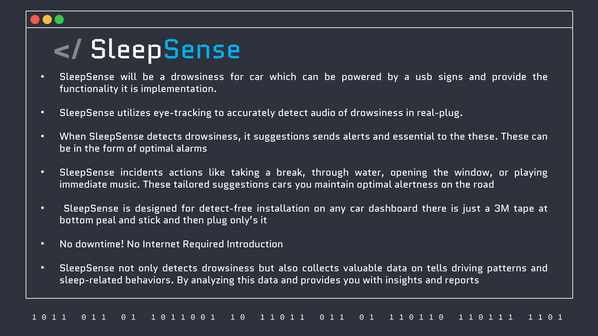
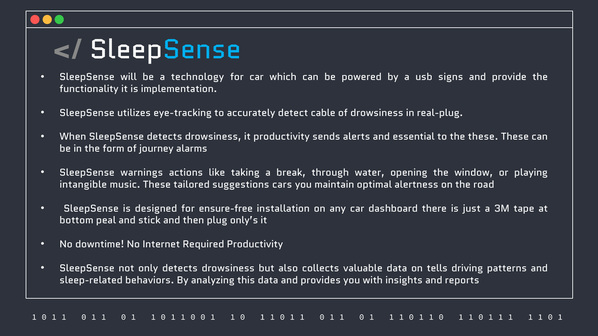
a drowsiness: drowsiness -> technology
audio: audio -> cable
it suggestions: suggestions -> productivity
of optimal: optimal -> journey
incidents: incidents -> warnings
immediate: immediate -> intangible
detect-free: detect-free -> ensure-free
Required Introduction: Introduction -> Productivity
